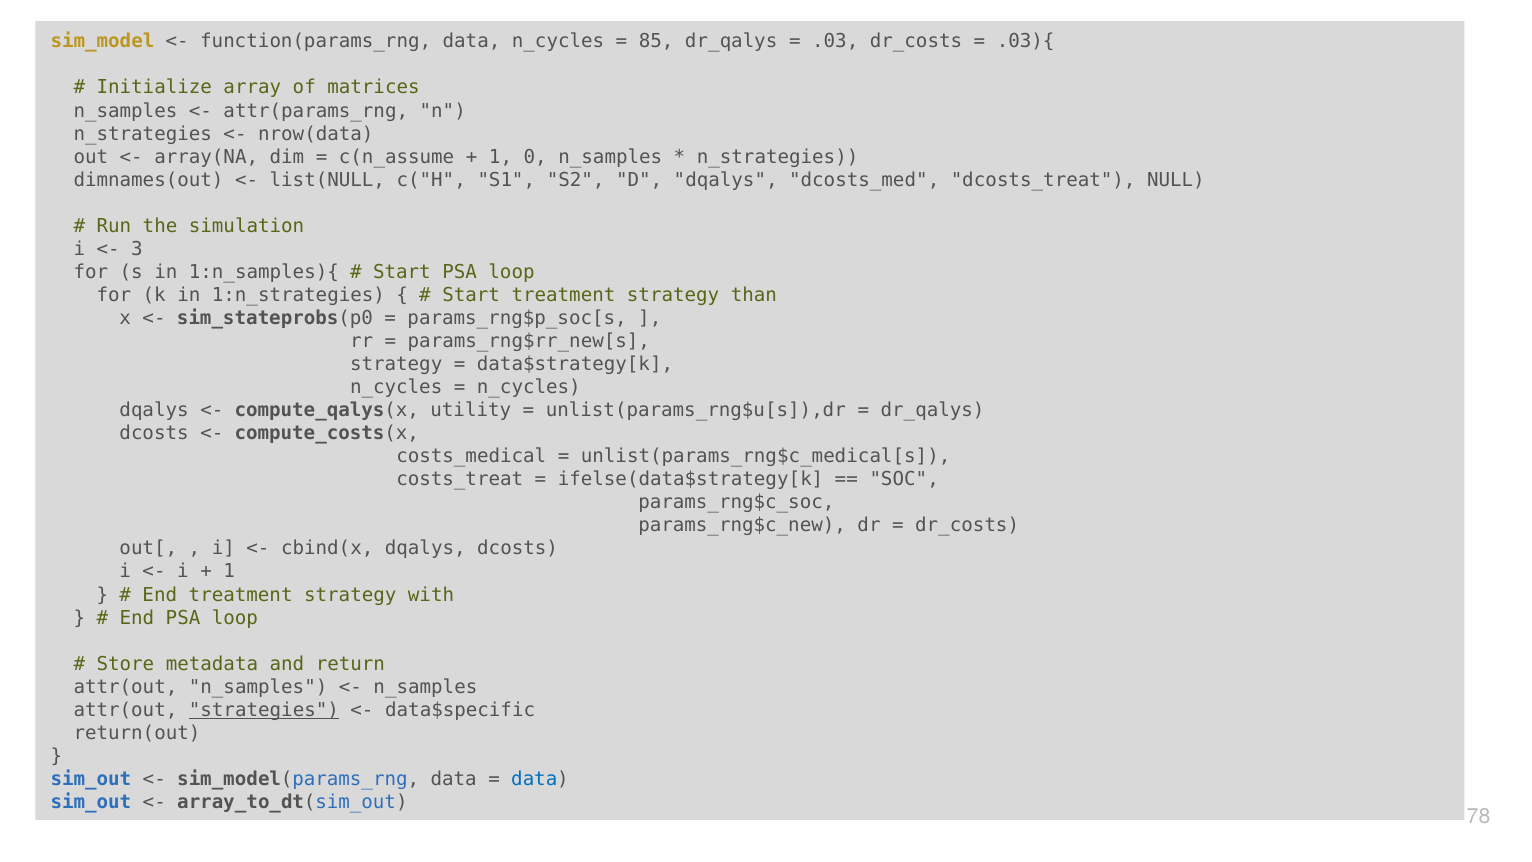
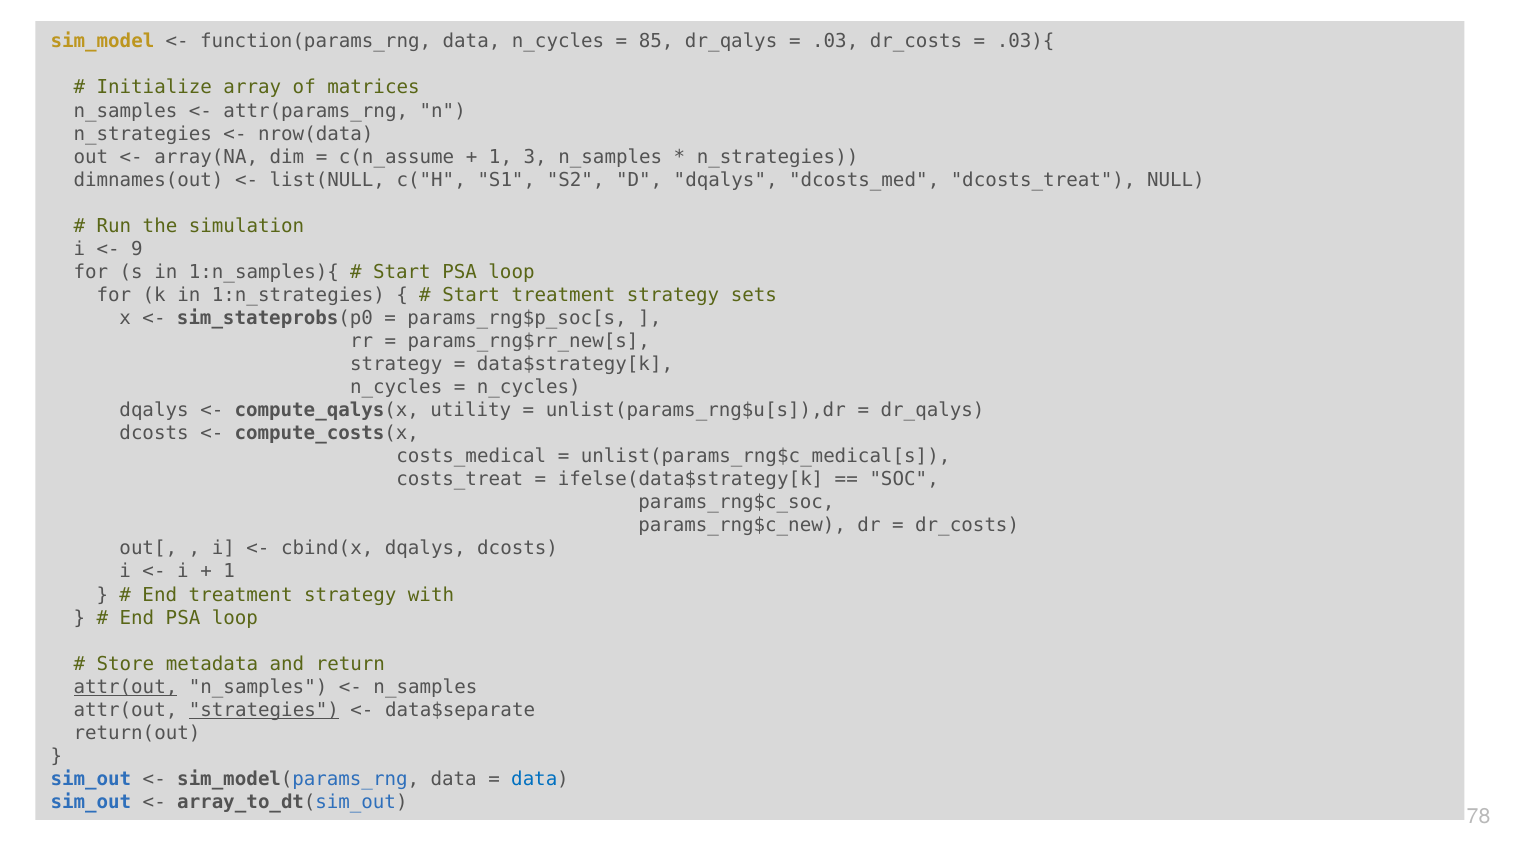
0: 0 -> 3
3: 3 -> 9
than: than -> sets
attr(out at (125, 687) underline: none -> present
data$specific: data$specific -> data$separate
